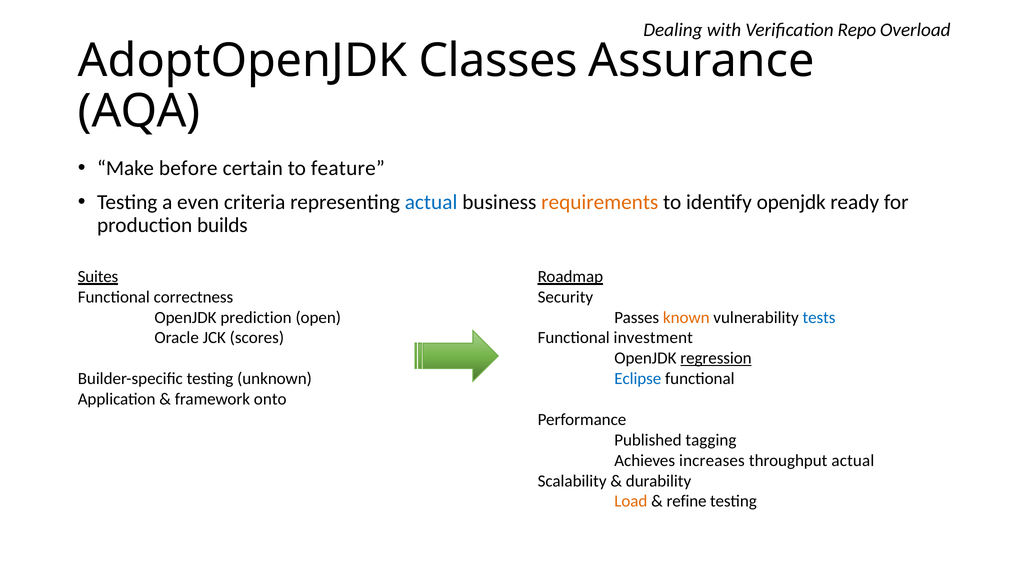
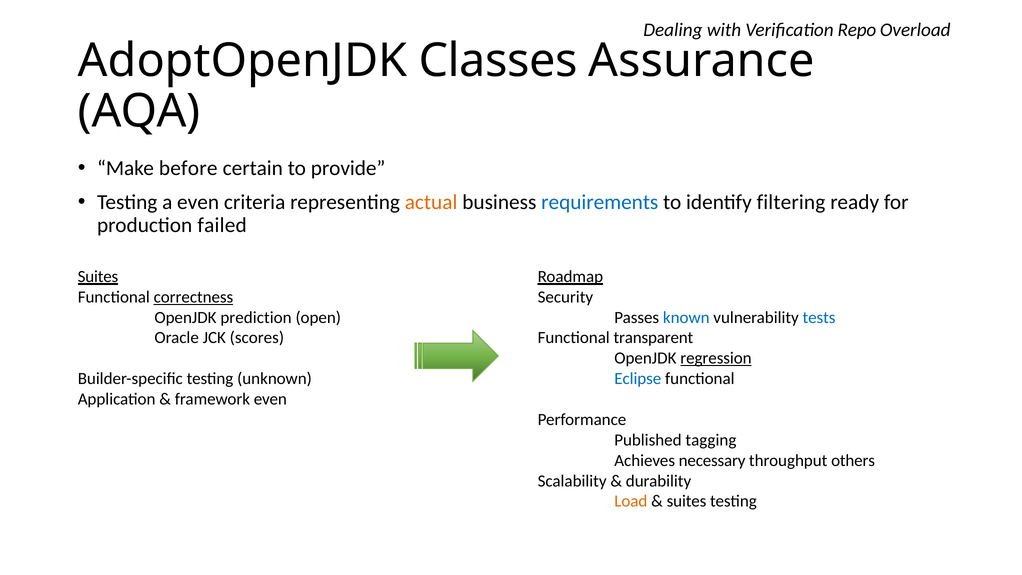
feature: feature -> provide
actual at (431, 202) colour: blue -> orange
requirements colour: orange -> blue
identify openjdk: openjdk -> filtering
builds: builds -> failed
correctness underline: none -> present
known colour: orange -> blue
investment: investment -> transparent
framework onto: onto -> even
increases: increases -> necessary
throughput actual: actual -> others
refine at (687, 501): refine -> suites
